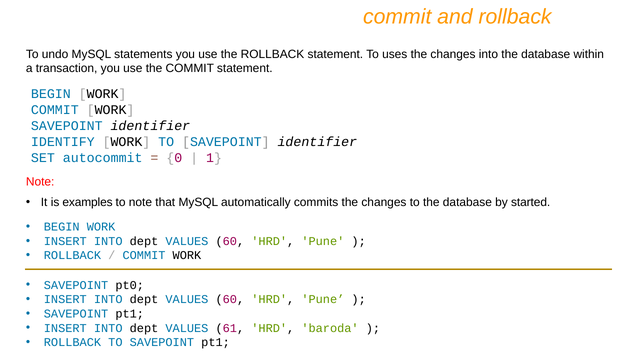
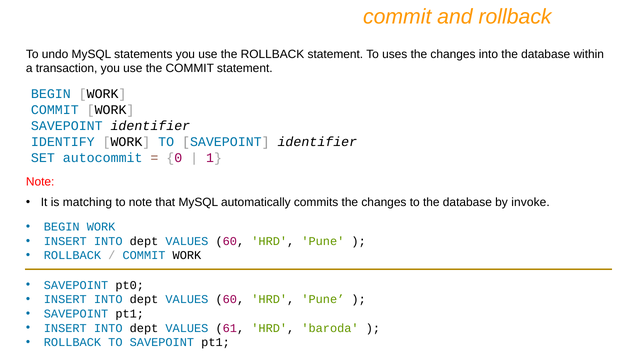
examples: examples -> matching
started: started -> invoke
